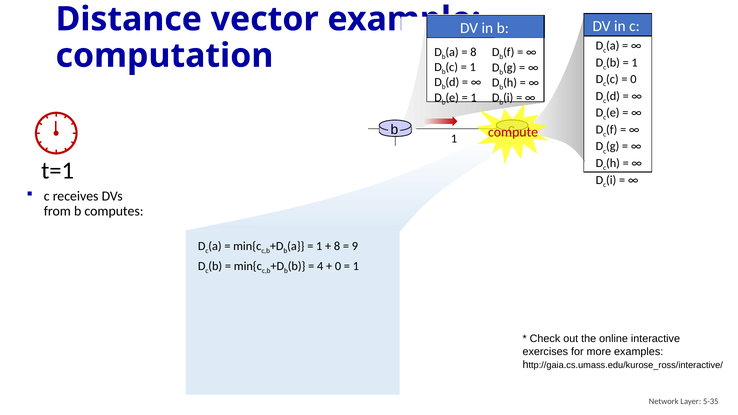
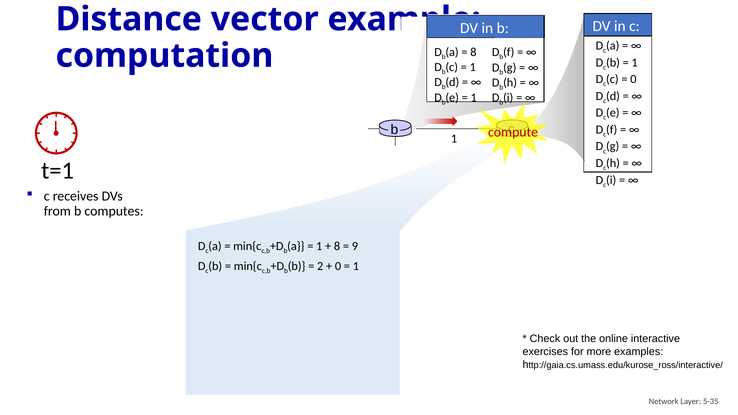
4: 4 -> 2
